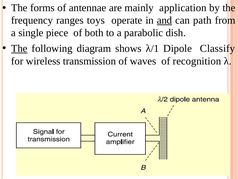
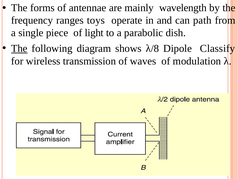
application: application -> wavelength
and underline: present -> none
both: both -> light
λ/1: λ/1 -> λ/8
recognition: recognition -> modulation
